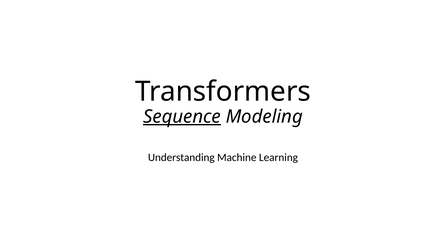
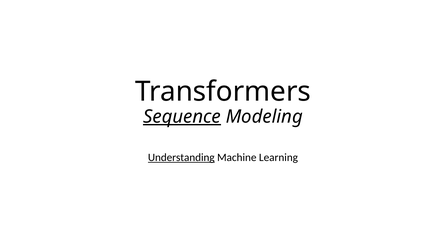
Understanding underline: none -> present
